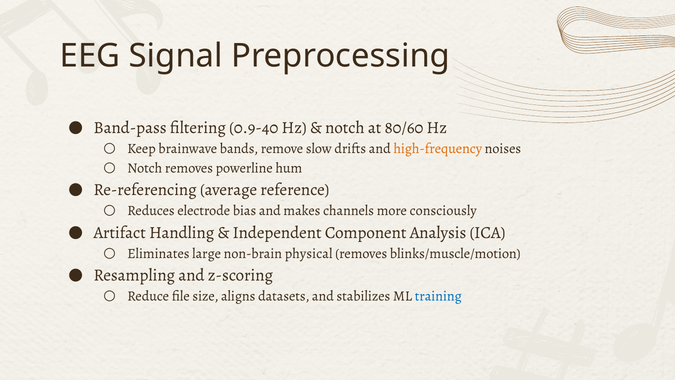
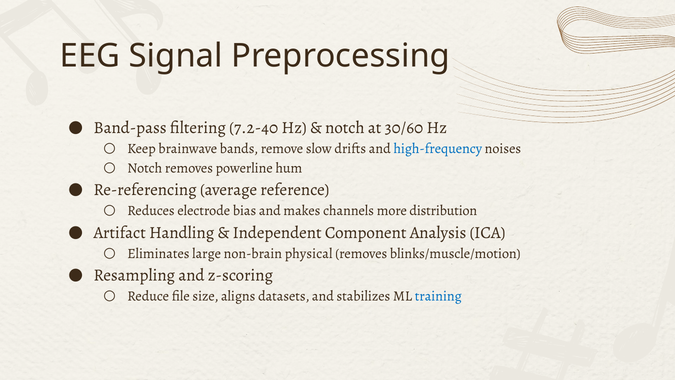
0.9-40: 0.9-40 -> 7.2-40
80/60: 80/60 -> 30/60
high-frequency colour: orange -> blue
consciously: consciously -> distribution
